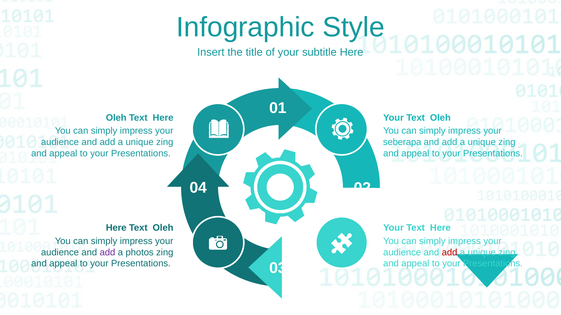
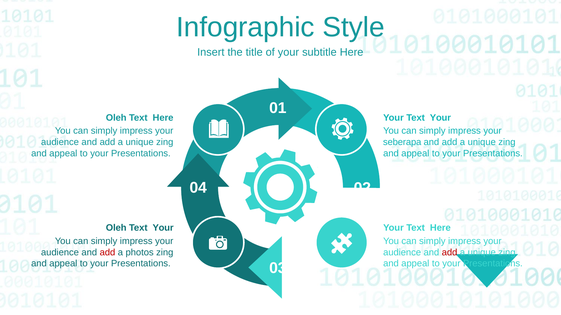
Your Text Oleh: Oleh -> Your
Here at (116, 228): Here -> Oleh
Oleh at (163, 228): Oleh -> Your
add at (107, 253) colour: purple -> red
